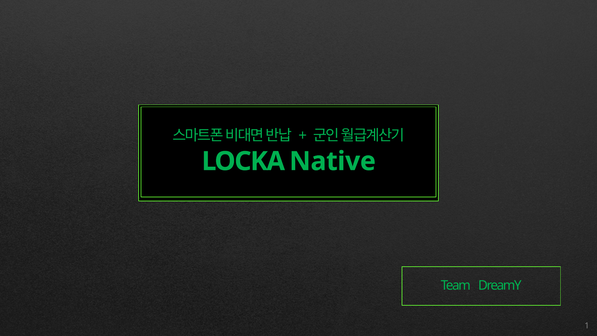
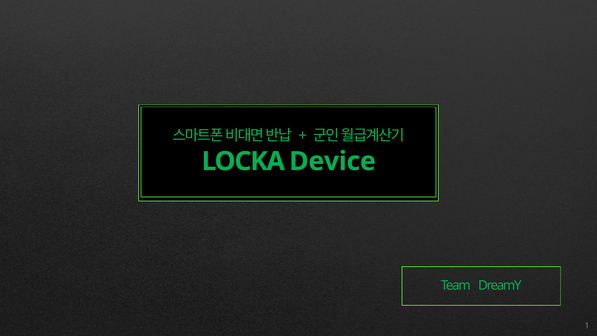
Native: Native -> Device
